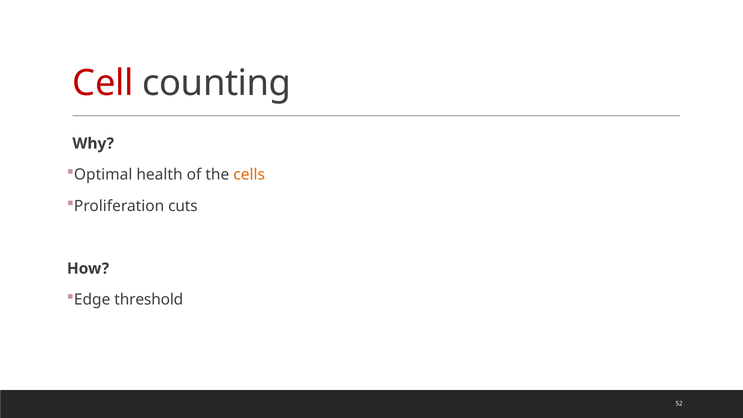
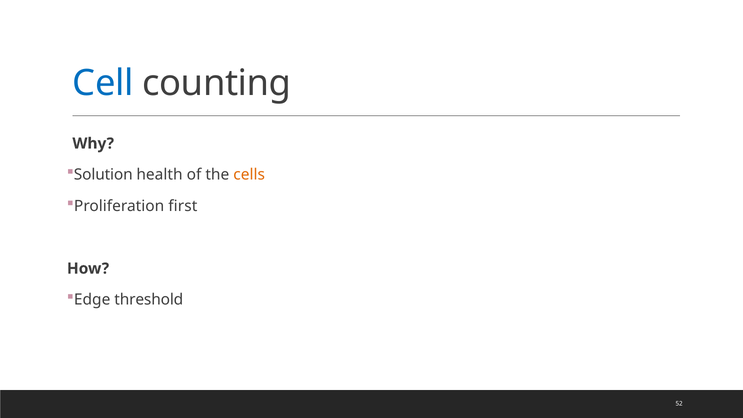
Cell colour: red -> blue
Optimal: Optimal -> Solution
cuts: cuts -> first
